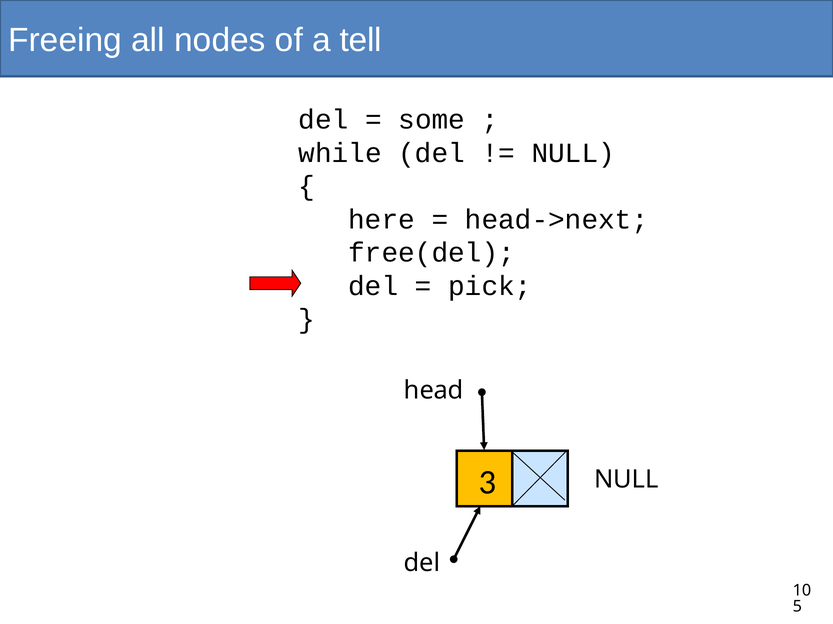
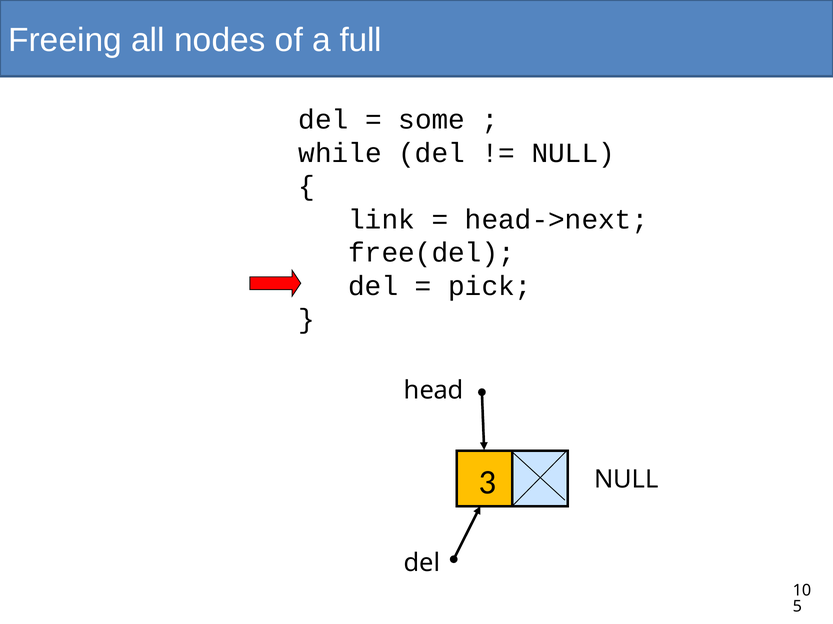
tell: tell -> full
here: here -> link
